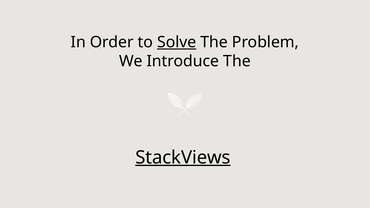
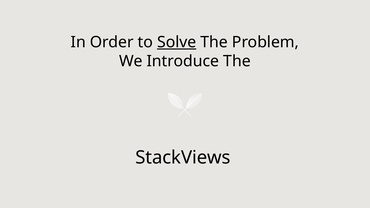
StackViews underline: present -> none
